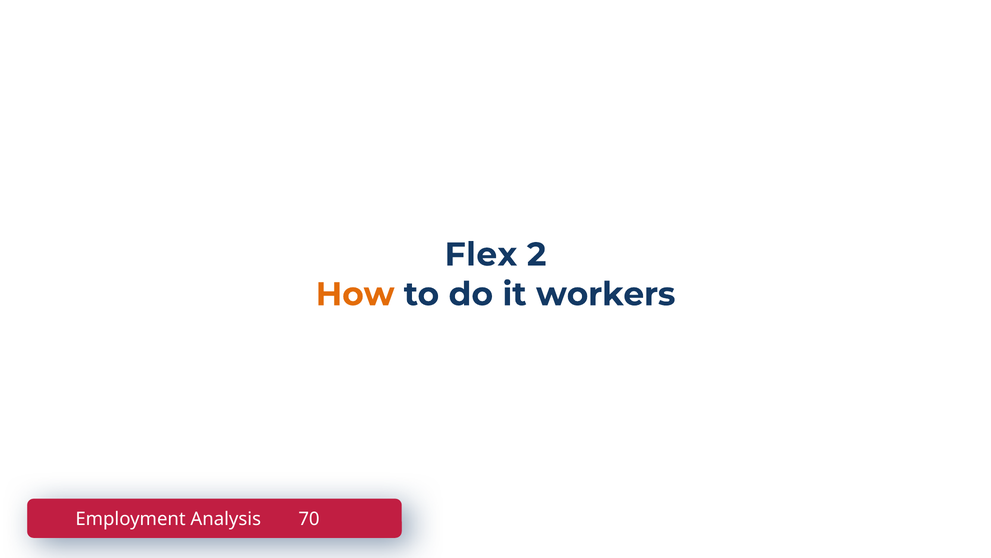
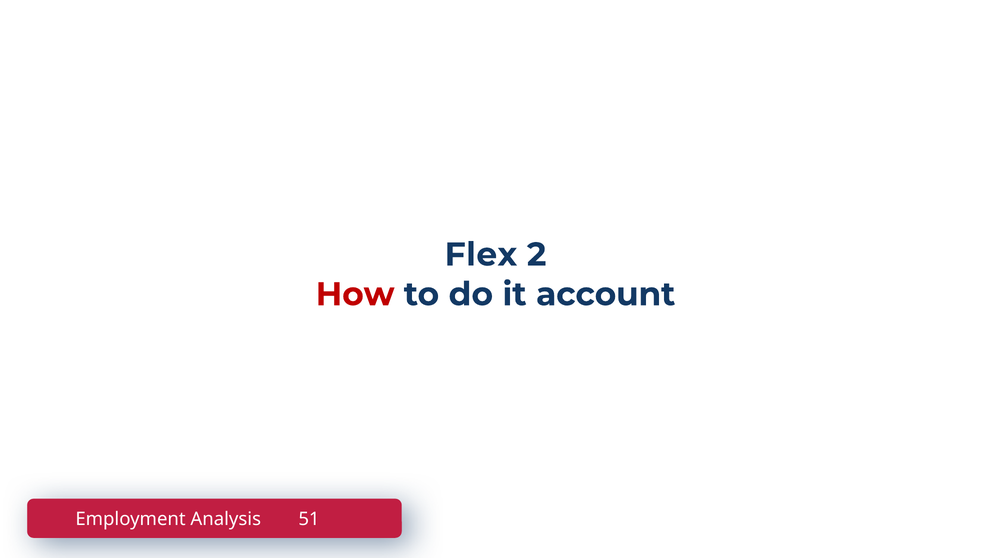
How colour: orange -> red
workers: workers -> account
70: 70 -> 51
